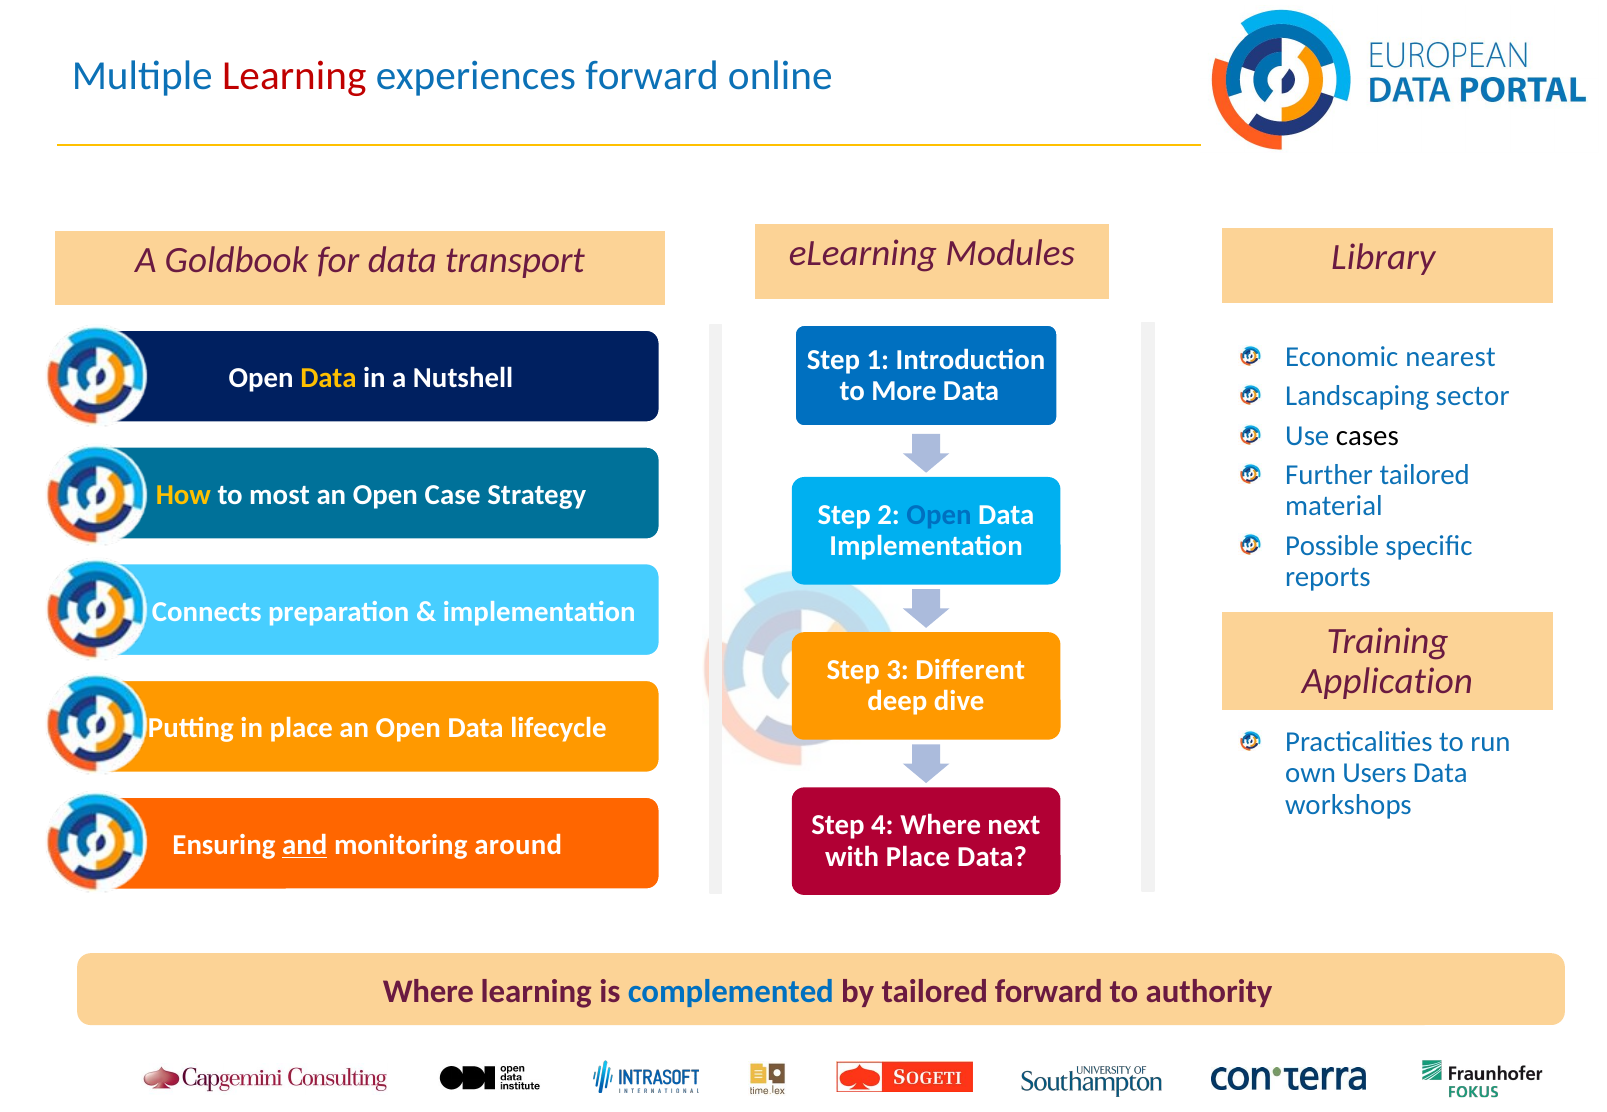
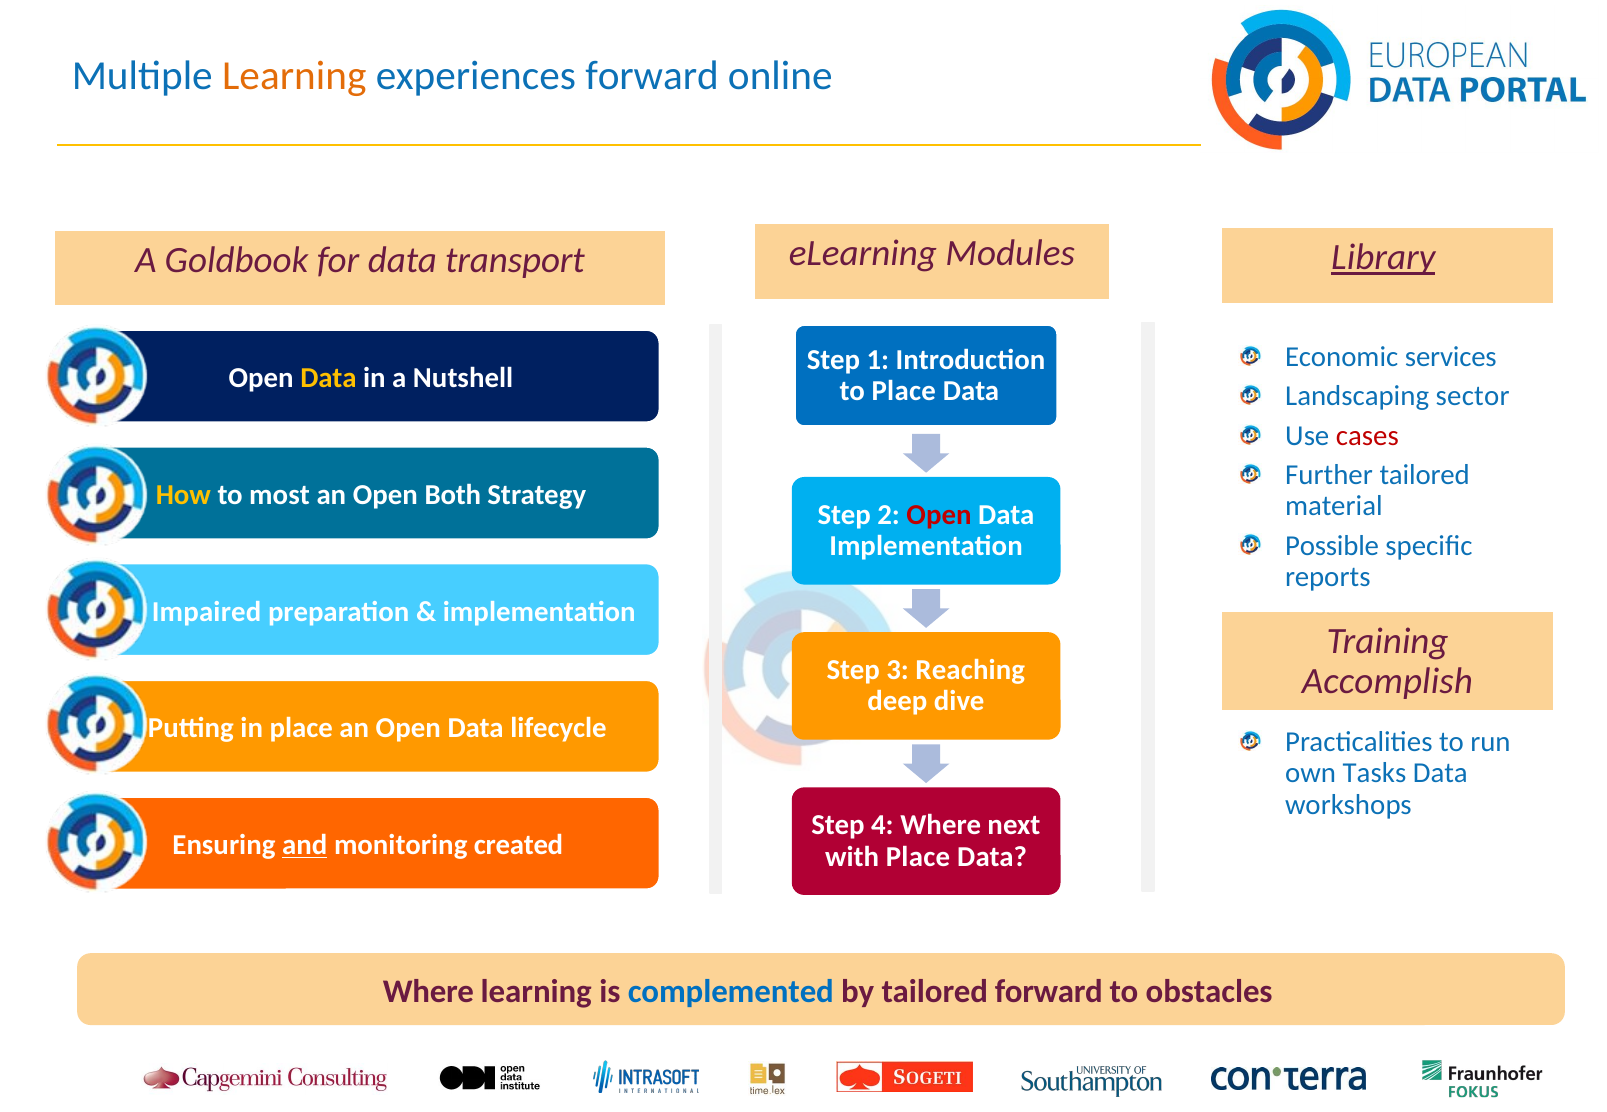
Learning at (294, 76) colour: red -> orange
Library underline: none -> present
nearest: nearest -> services
to More: More -> Place
cases colour: black -> red
Case: Case -> Both
Open at (939, 515) colour: blue -> red
Connects: Connects -> Impaired
Different: Different -> Reaching
Application: Application -> Accomplish
Users: Users -> Tasks
around: around -> created
authority: authority -> obstacles
